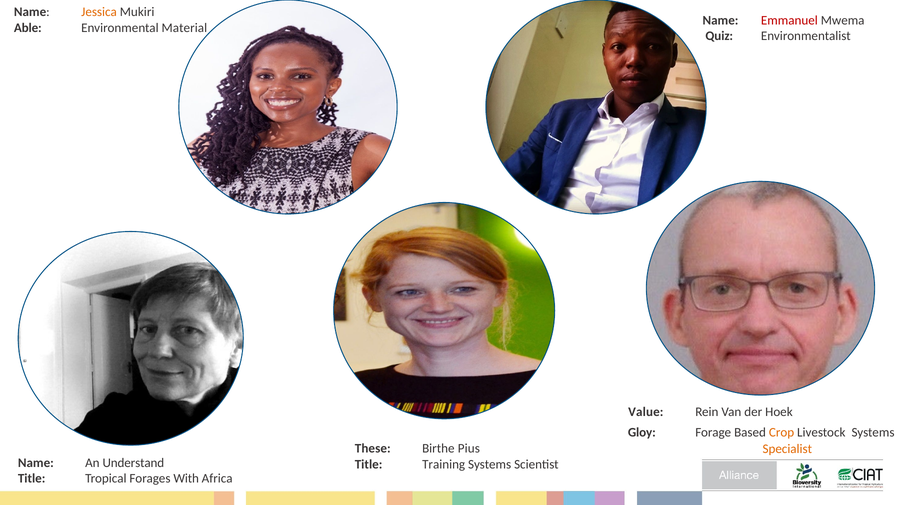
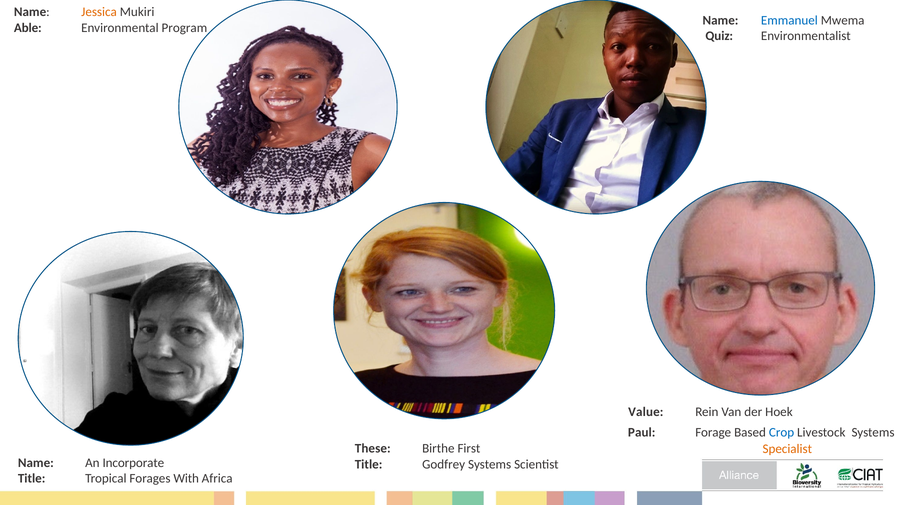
Emmanuel colour: red -> blue
Material: Material -> Program
Gloy: Gloy -> Paul
Crop colour: orange -> blue
Pius: Pius -> First
Understand: Understand -> Incorporate
Training: Training -> Godfrey
